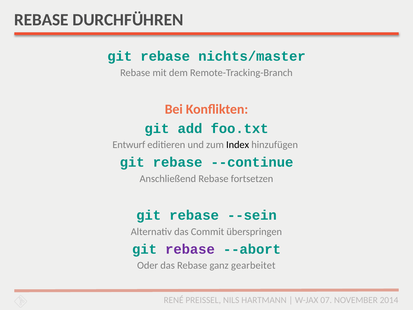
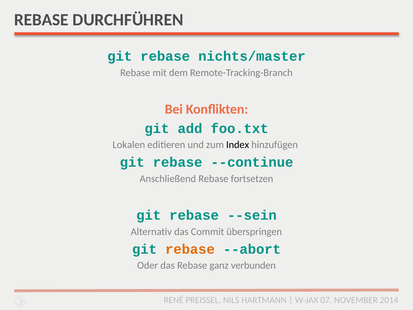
Entwurf: Entwurf -> Lokalen
rebase at (190, 249) colour: purple -> orange
gearbeitet: gearbeitet -> verbunden
